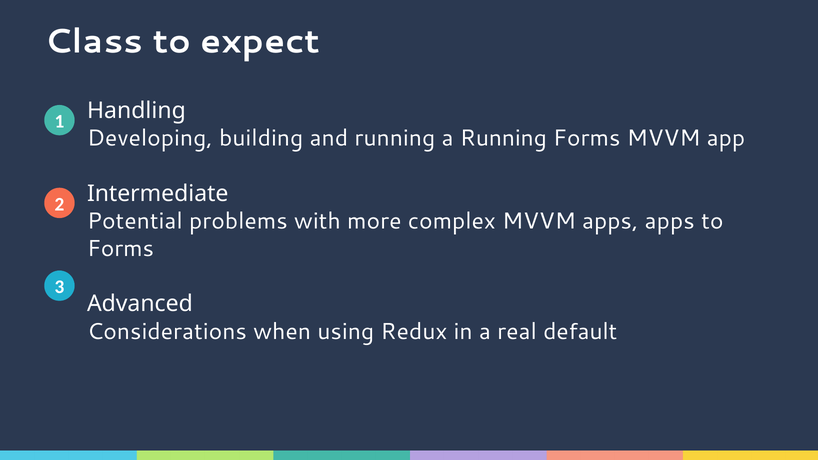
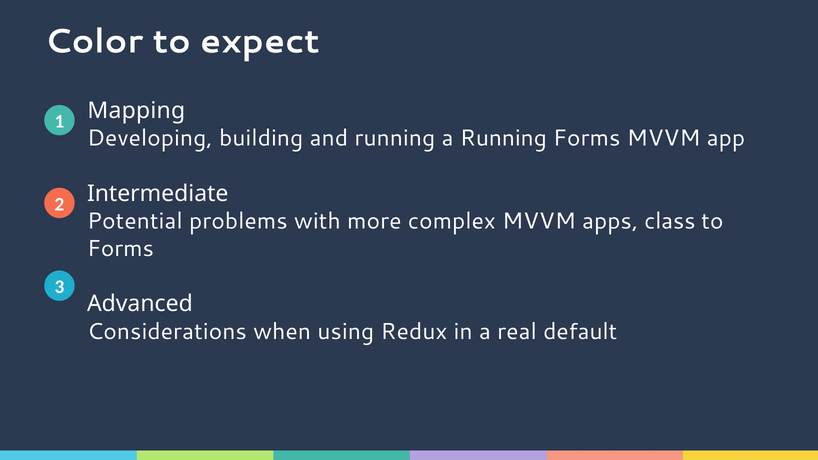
Class: Class -> Color
Handling: Handling -> Mapping
apps apps: apps -> class
